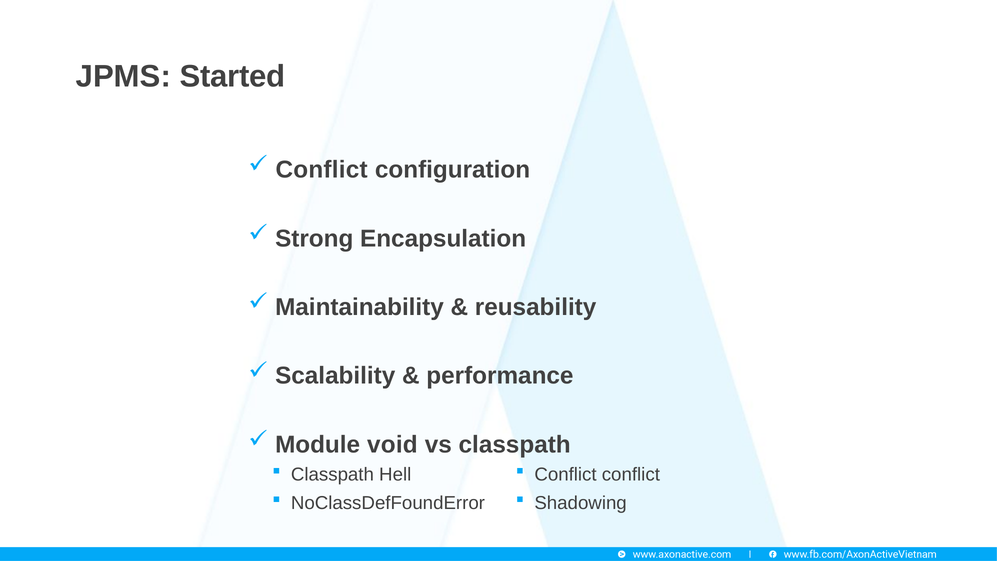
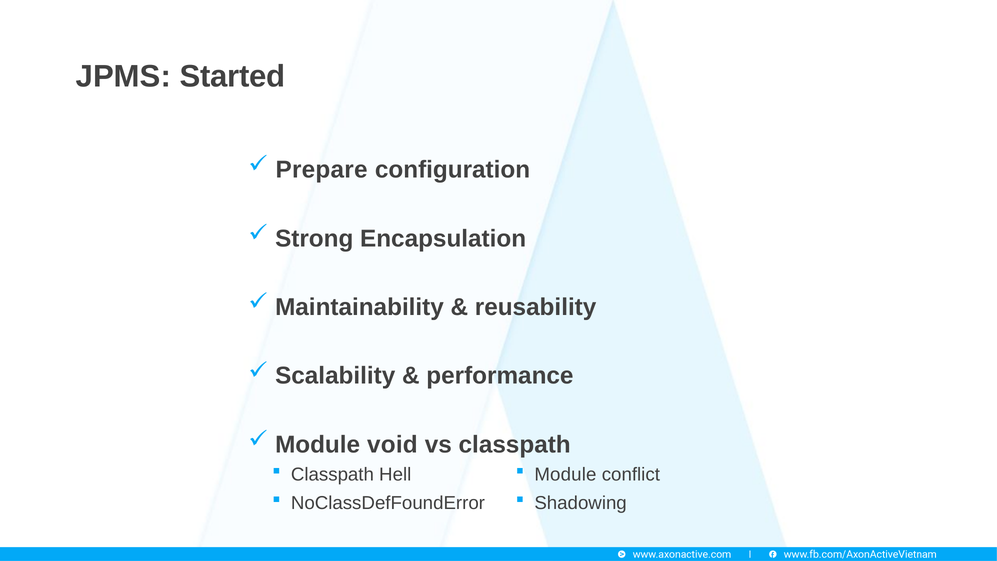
Conflict at (322, 170): Conflict -> Prepare
Conflict at (566, 475): Conflict -> Module
